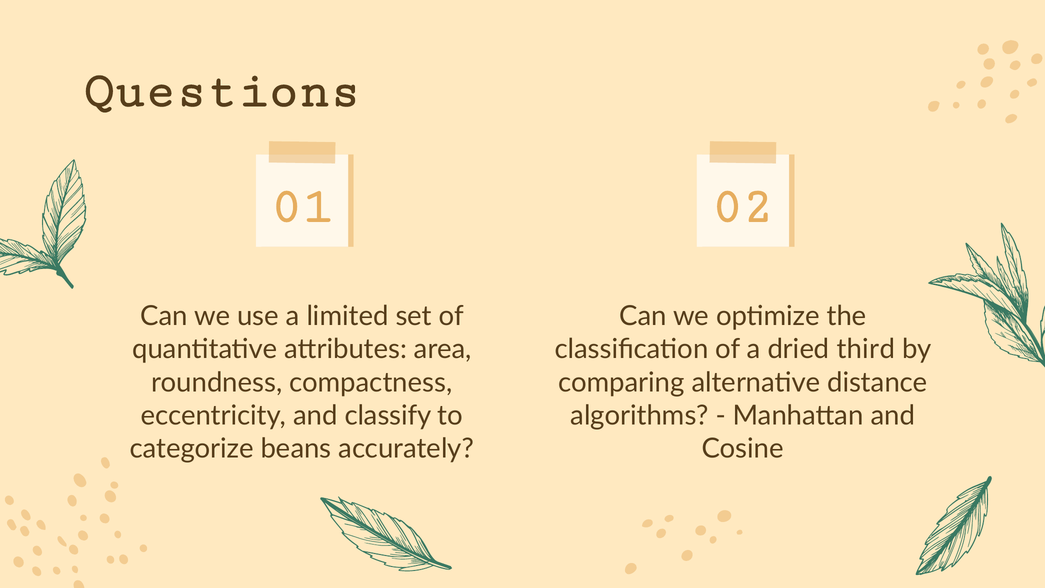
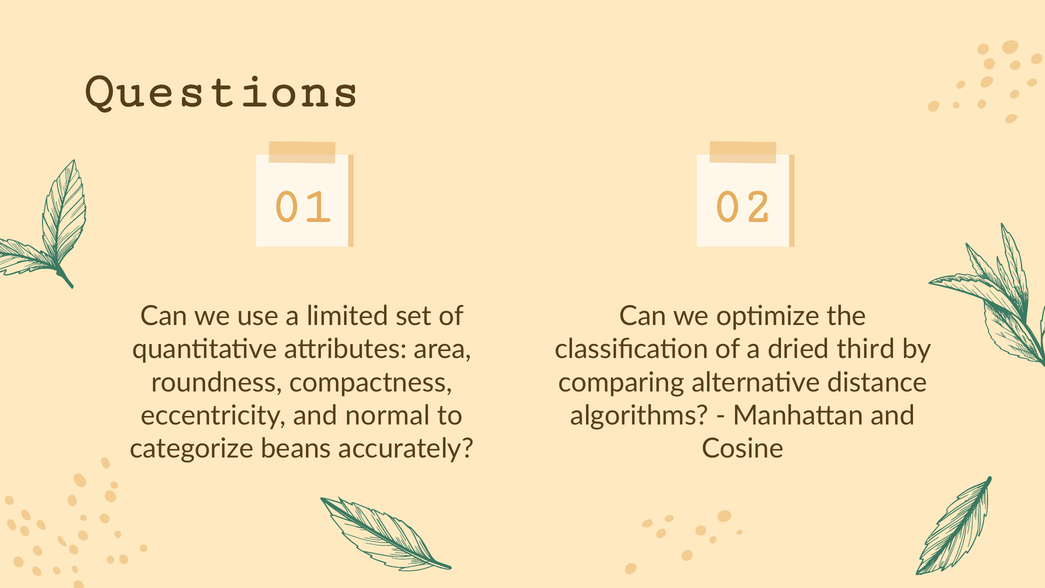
classify: classify -> normal
